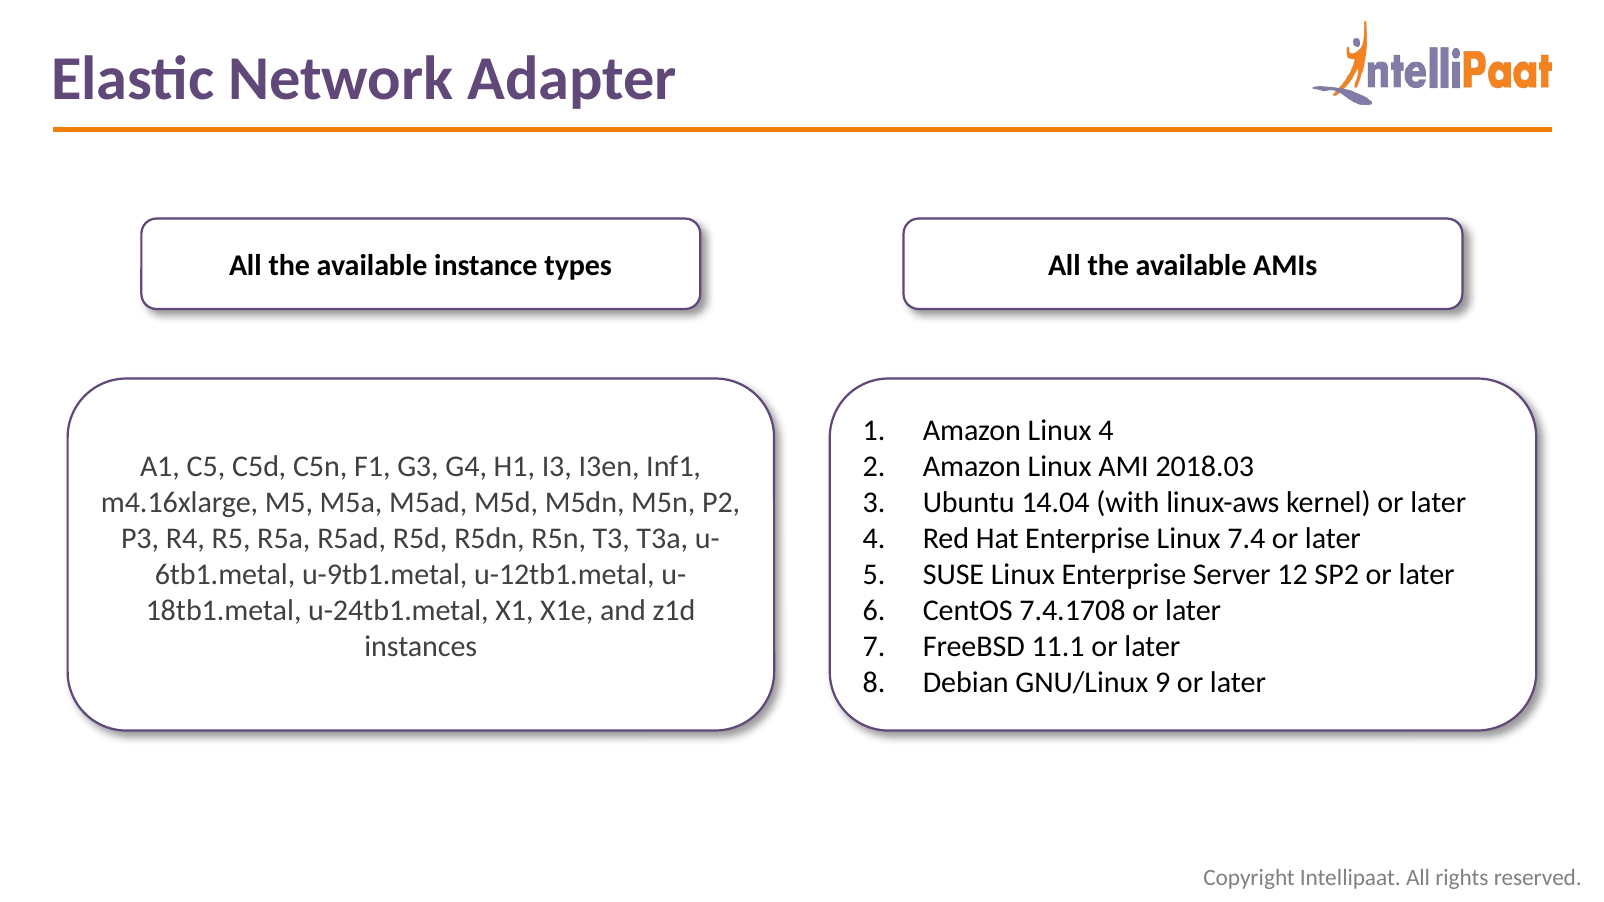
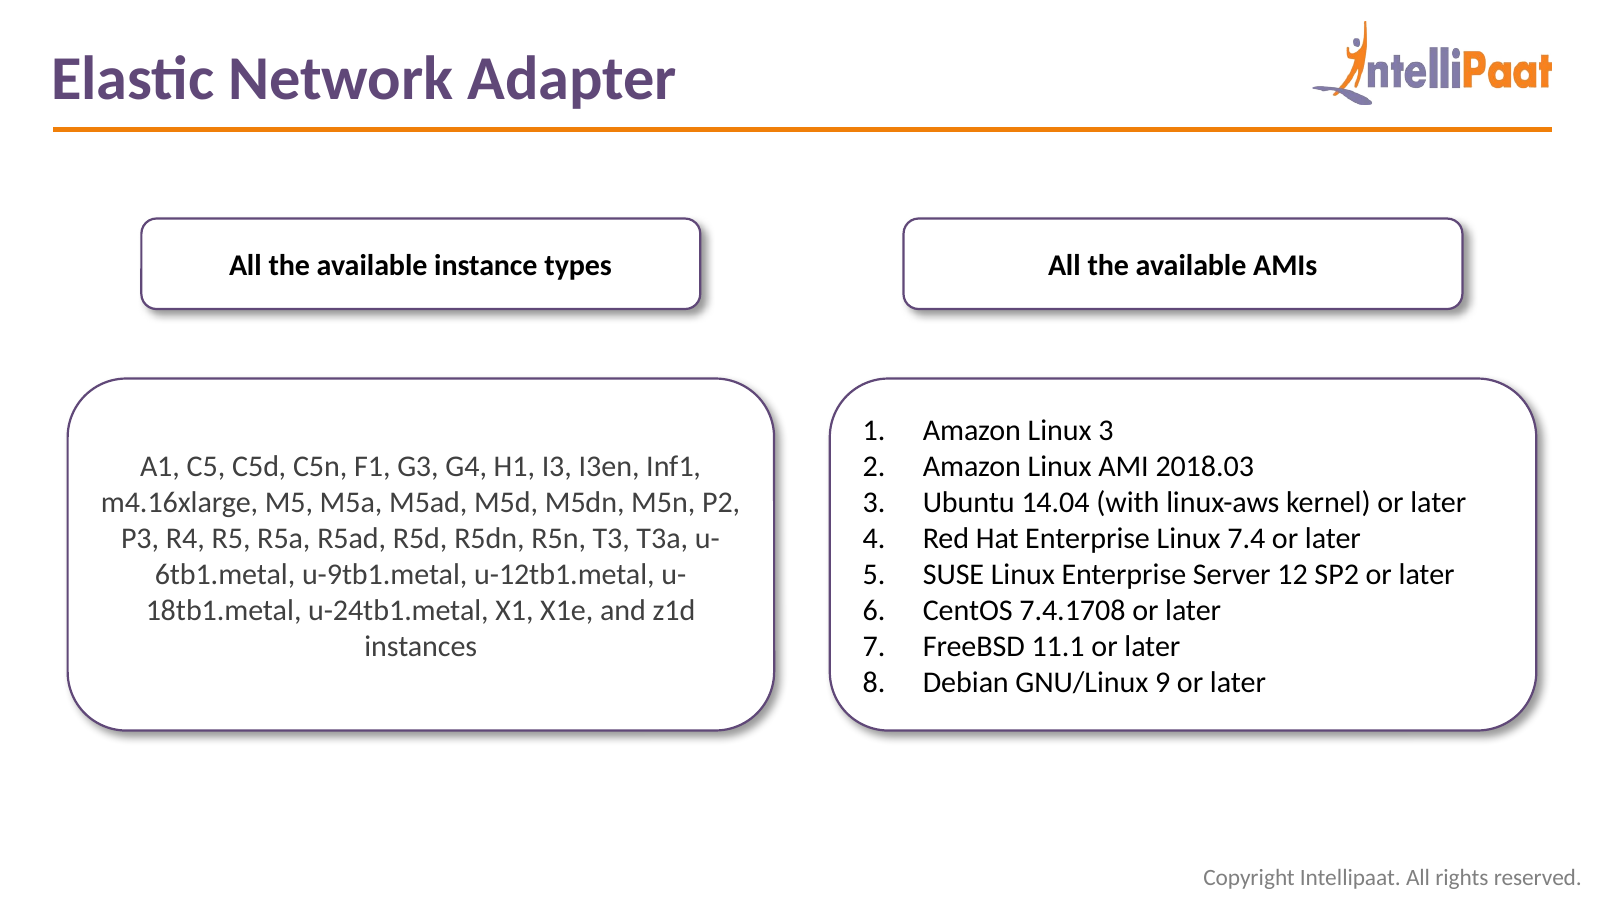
Linux 4: 4 -> 3
